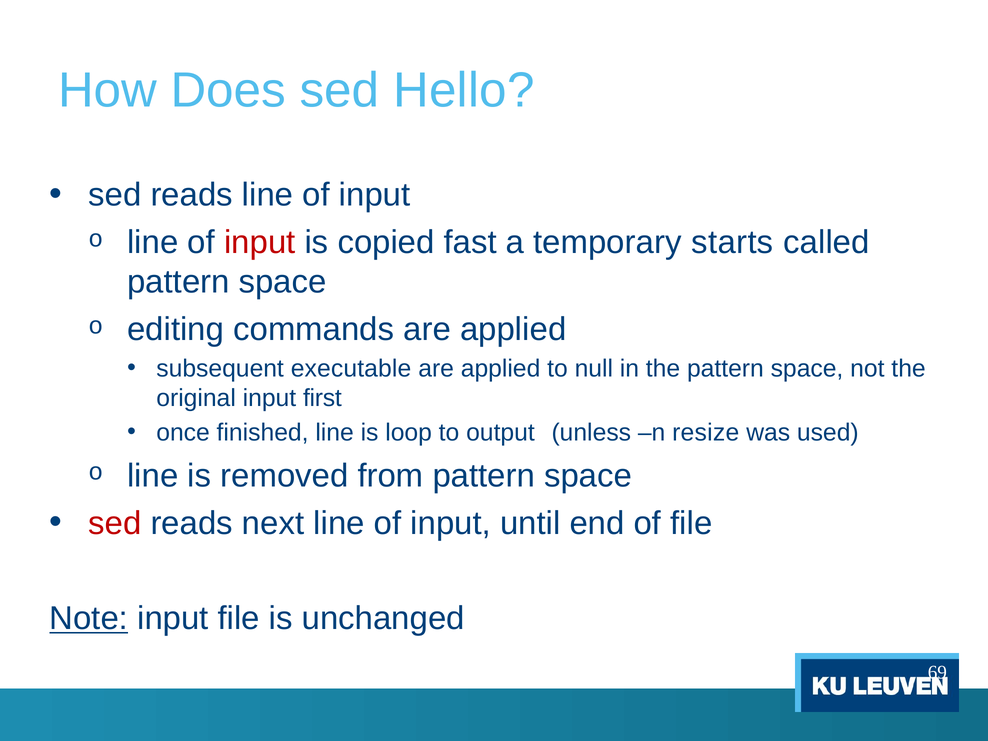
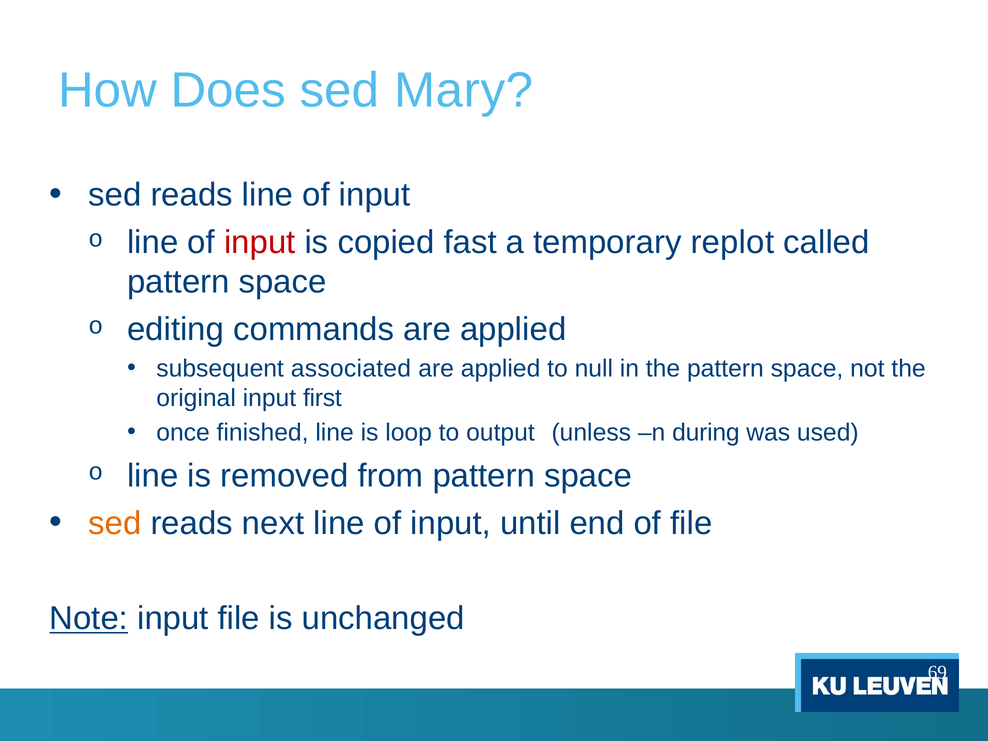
Hello: Hello -> Mary
starts: starts -> replot
executable: executable -> associated
resize: resize -> during
sed at (115, 523) colour: red -> orange
